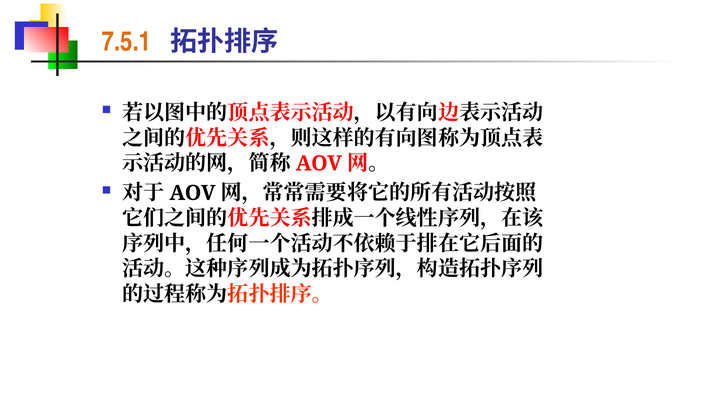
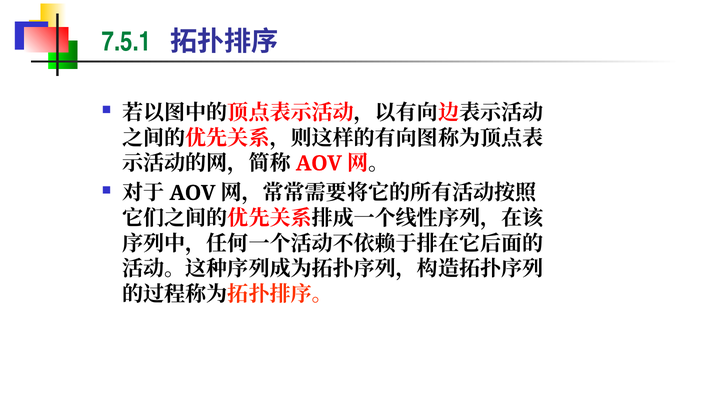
7.5.1 colour: orange -> green
